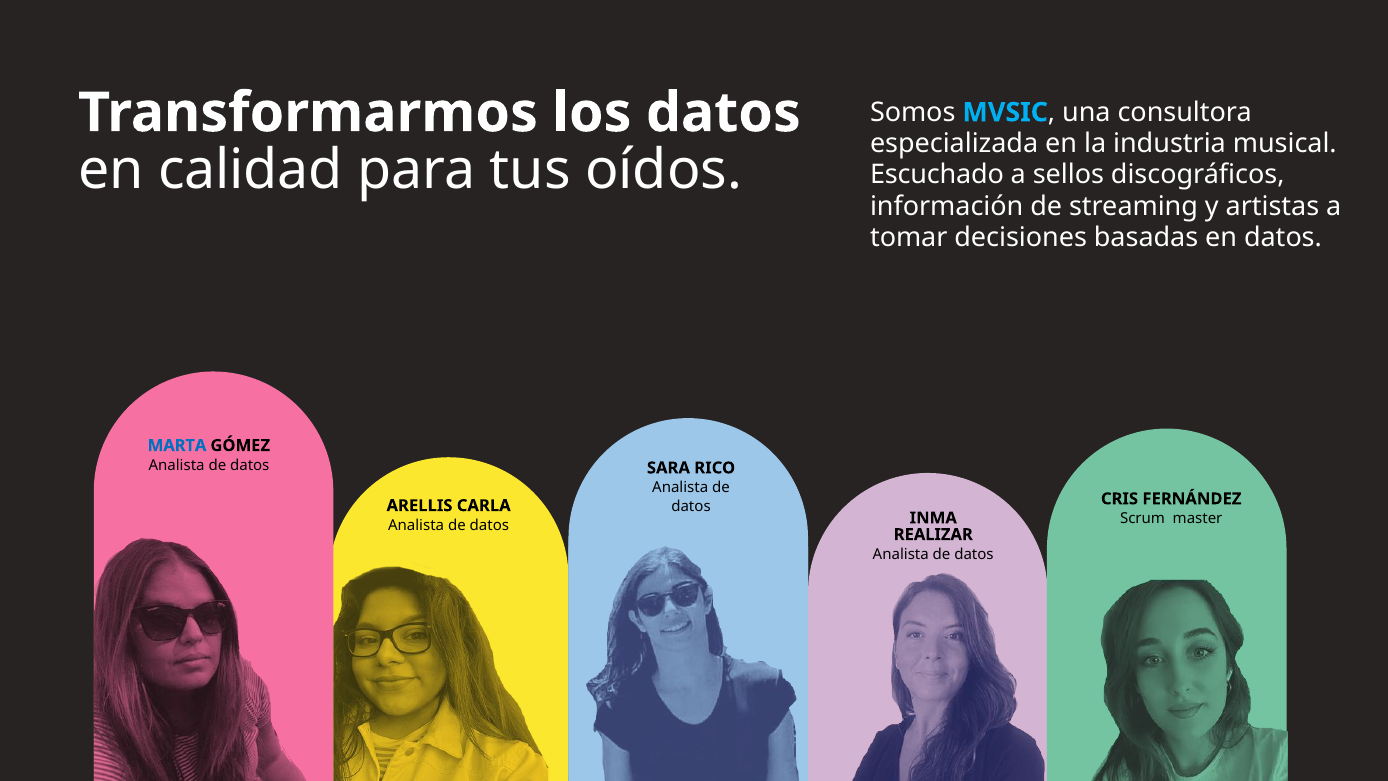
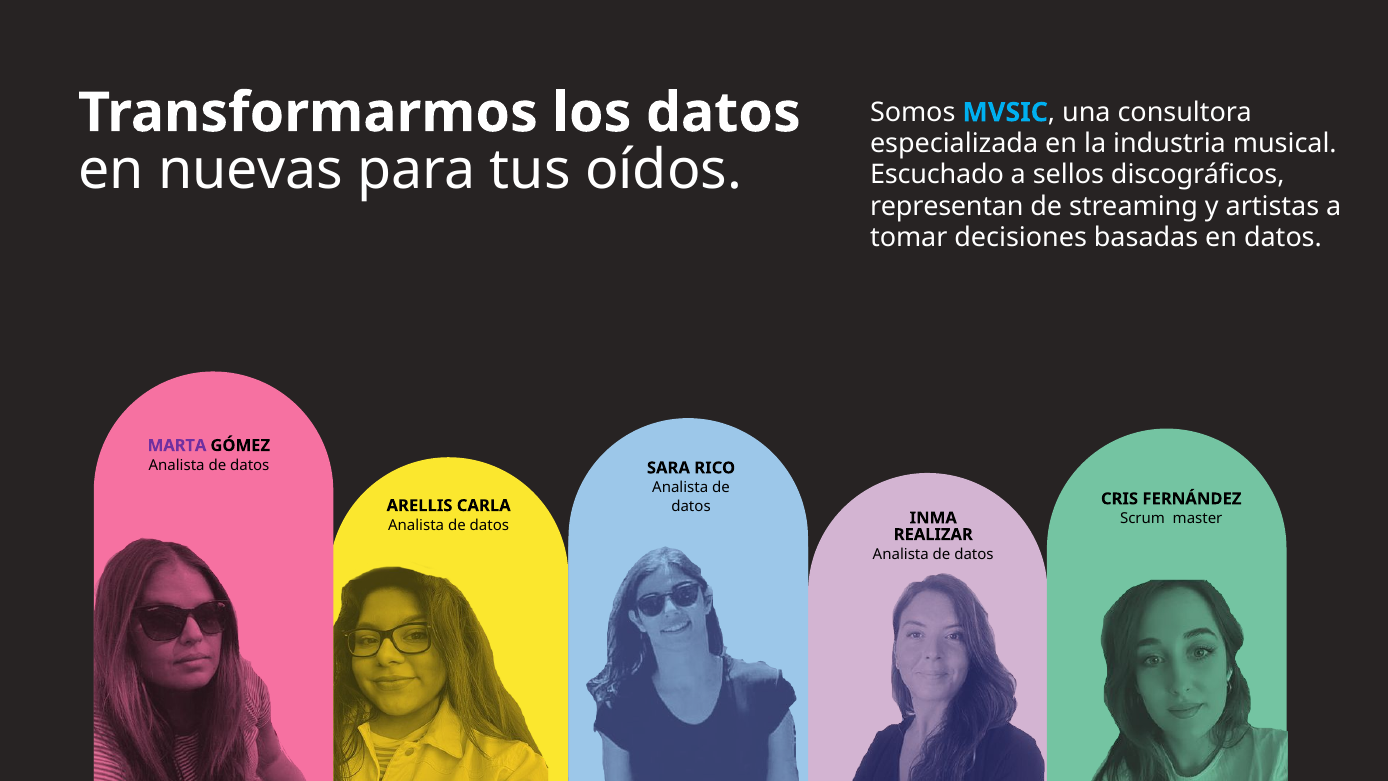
calidad: calidad -> nuevas
información: información -> representan
MARTA colour: blue -> purple
